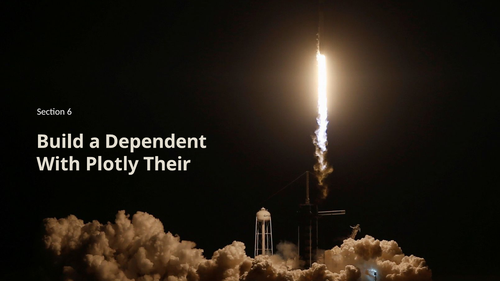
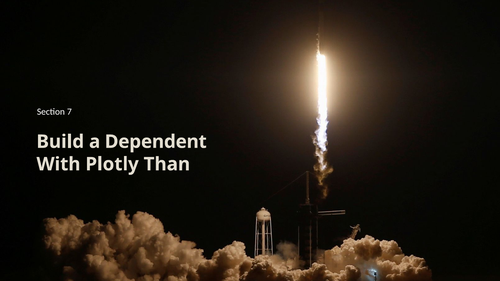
6: 6 -> 7
Their: Their -> Than
